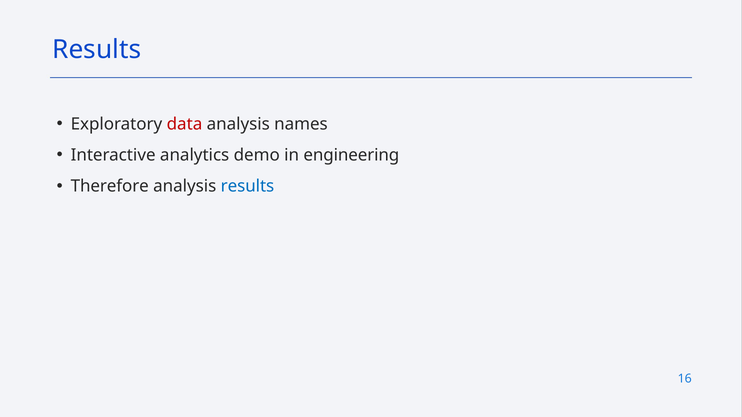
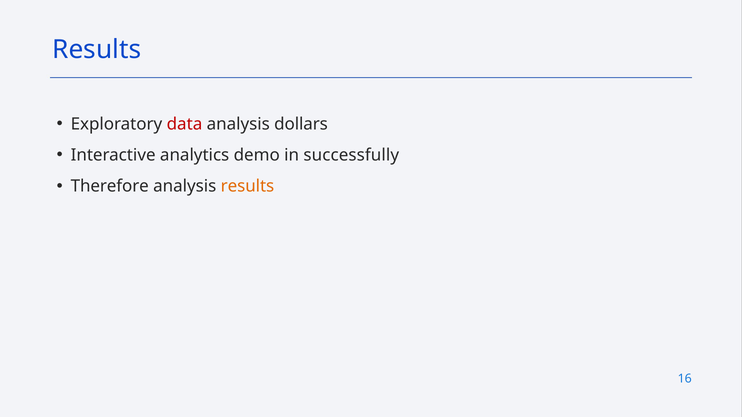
names: names -> dollars
engineering: engineering -> successfully
results at (247, 187) colour: blue -> orange
